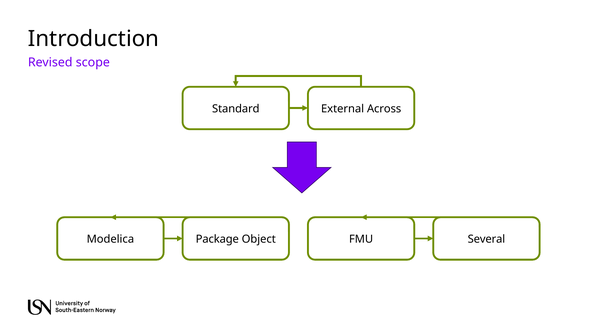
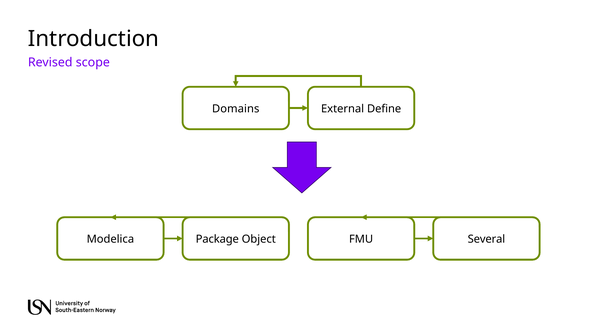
Standard: Standard -> Domains
Across: Across -> Define
